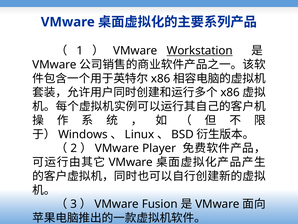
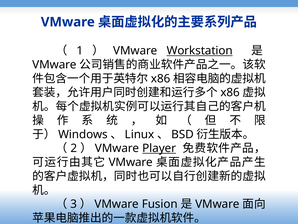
Player underline: none -> present
